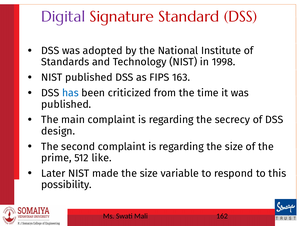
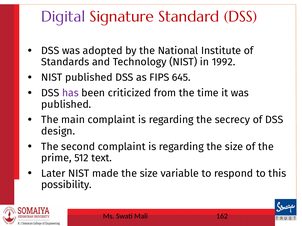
1998: 1998 -> 1992
163: 163 -> 645
has colour: blue -> purple
like: like -> text
